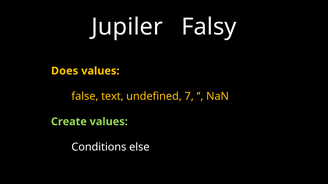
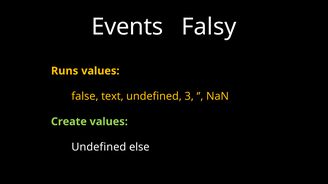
Jupiler: Jupiler -> Events
Does: Does -> Runs
7: 7 -> 3
Conditions at (99, 147): Conditions -> Undefined
